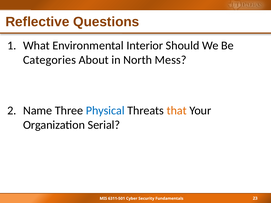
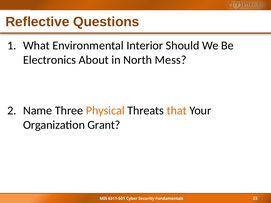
Categories: Categories -> Electronics
Physical colour: blue -> orange
Serial: Serial -> Grant
